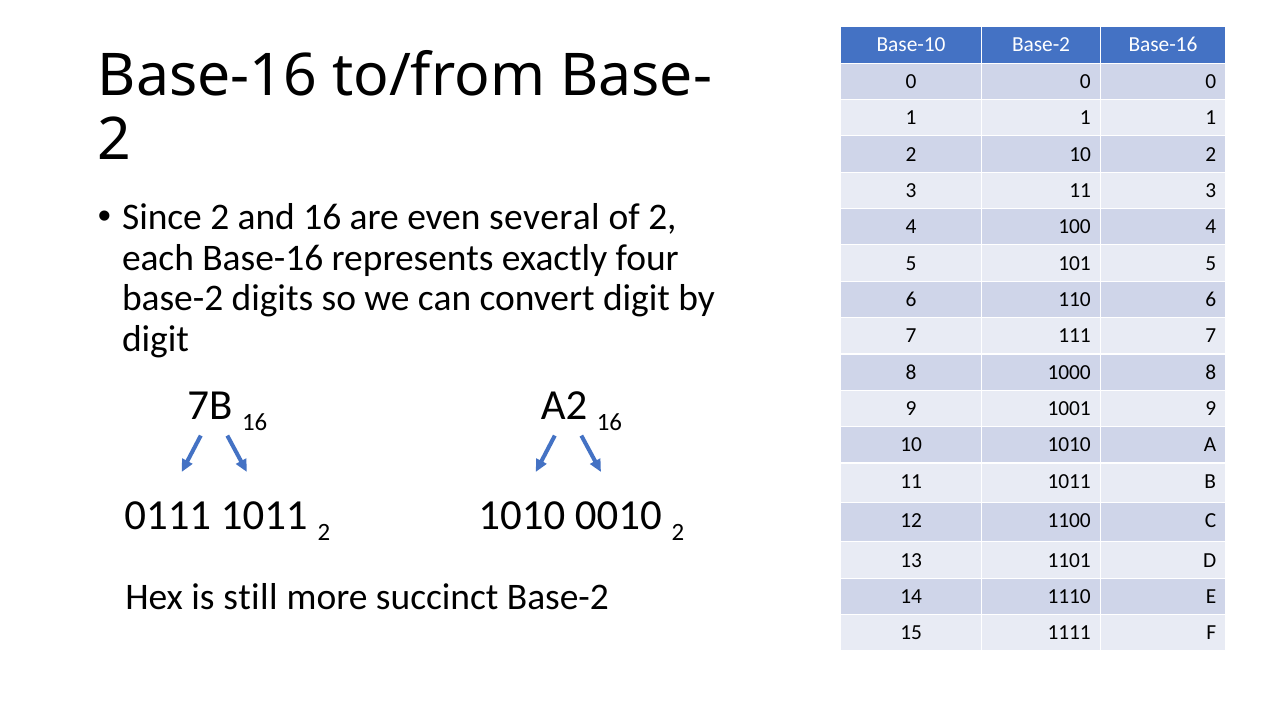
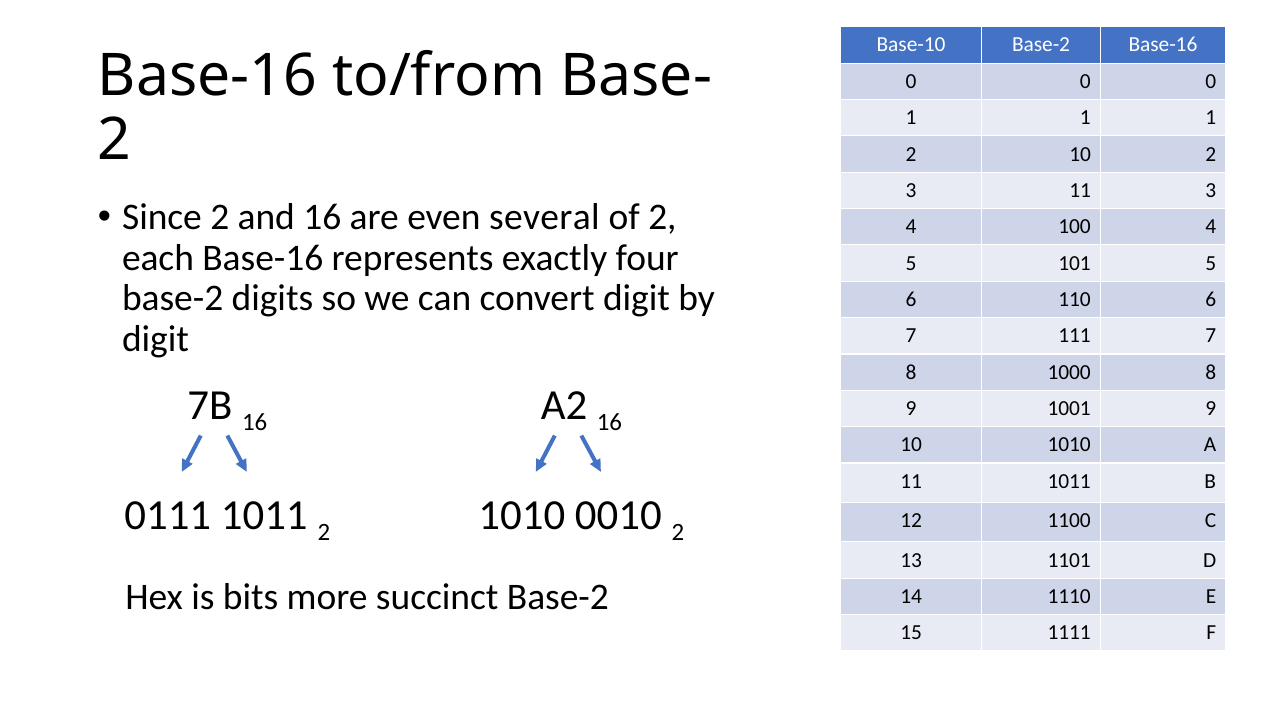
still: still -> bits
